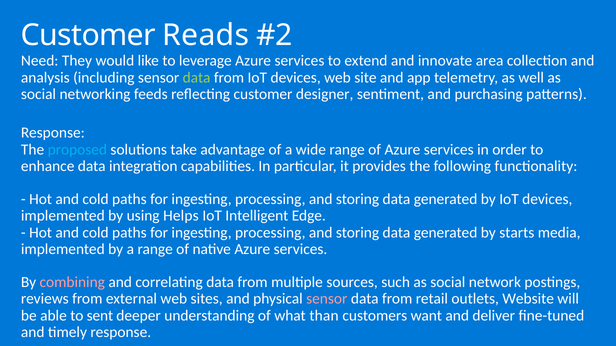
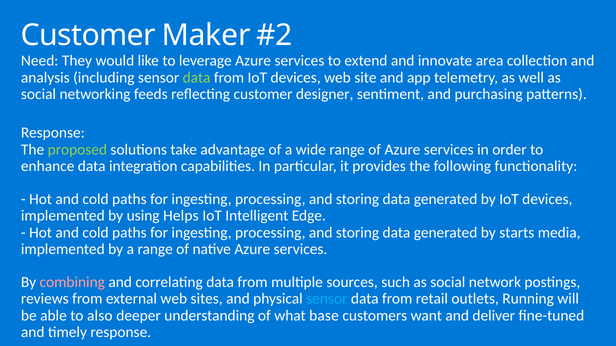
Reads: Reads -> Maker
proposed colour: light blue -> light green
sensor at (327, 299) colour: pink -> light blue
Website: Website -> Running
sent: sent -> also
than: than -> base
